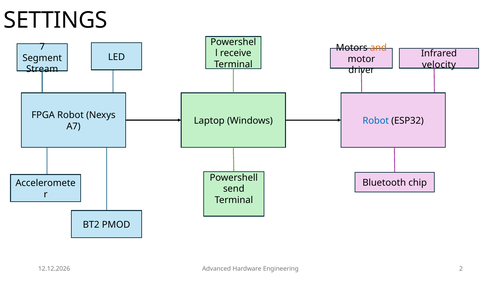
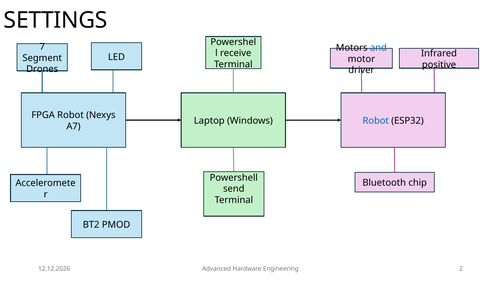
and colour: orange -> blue
velocity: velocity -> positive
Stream: Stream -> Drones
